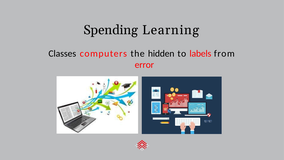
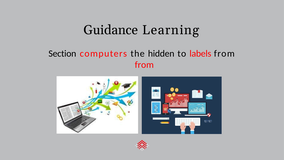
Spending: Spending -> Guidance
Classes: Classes -> Section
error at (144, 65): error -> from
